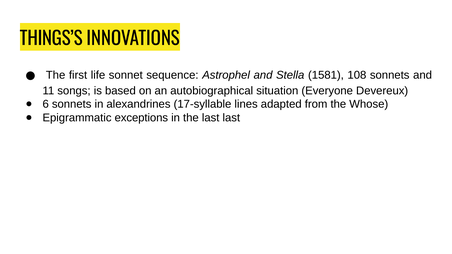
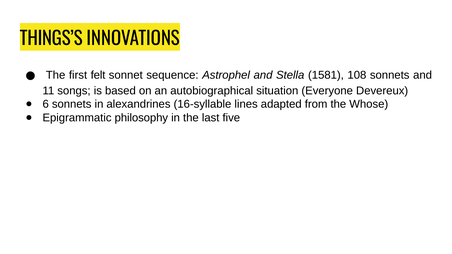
life: life -> felt
17-syllable: 17-syllable -> 16-syllable
exceptions: exceptions -> philosophy
last last: last -> five
